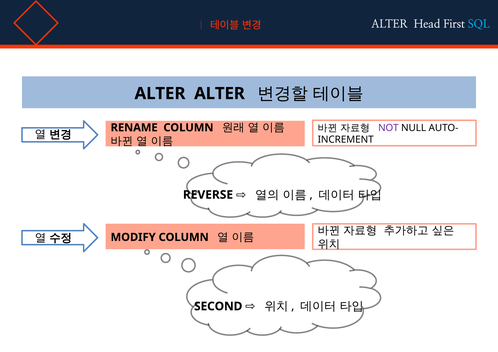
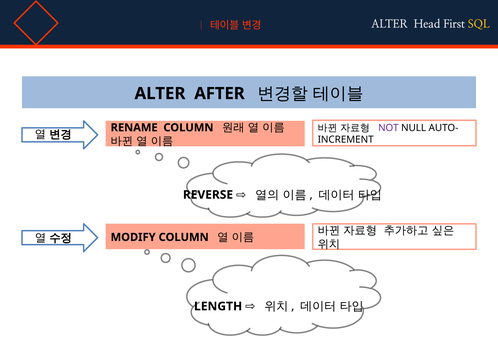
SQL colour: light blue -> yellow
ALTER ALTER: ALTER -> AFTER
SECOND: SECOND -> LENGTH
